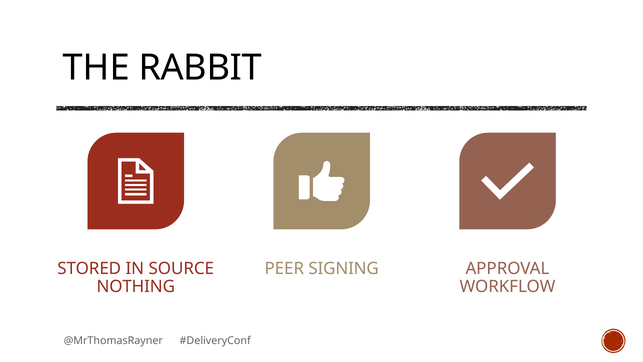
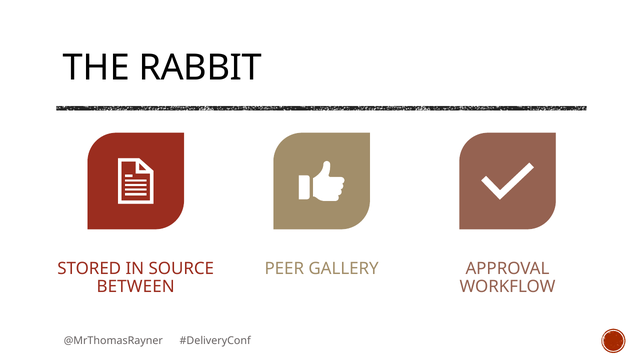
SIGNING: SIGNING -> GALLERY
NOTHING: NOTHING -> BETWEEN
